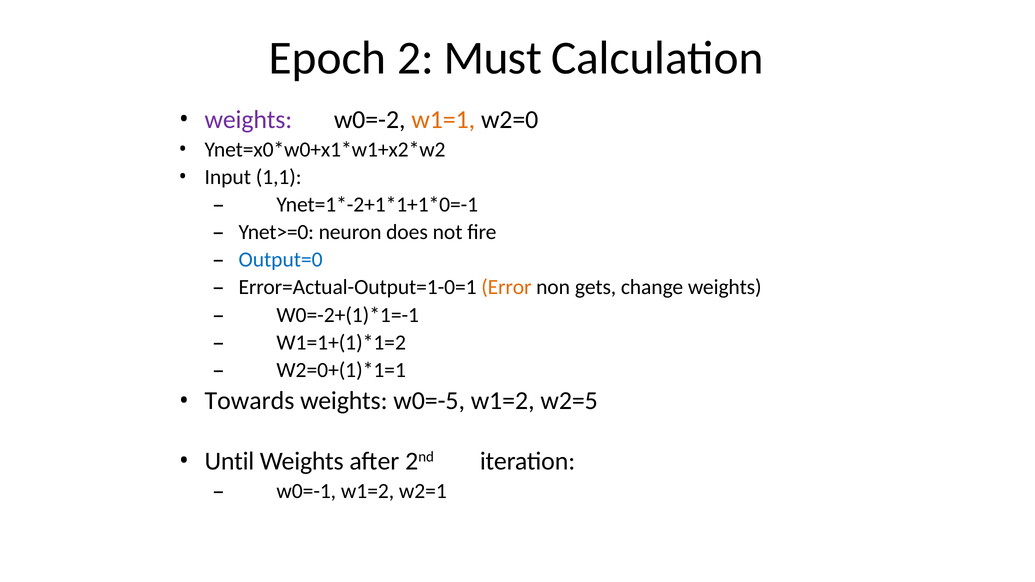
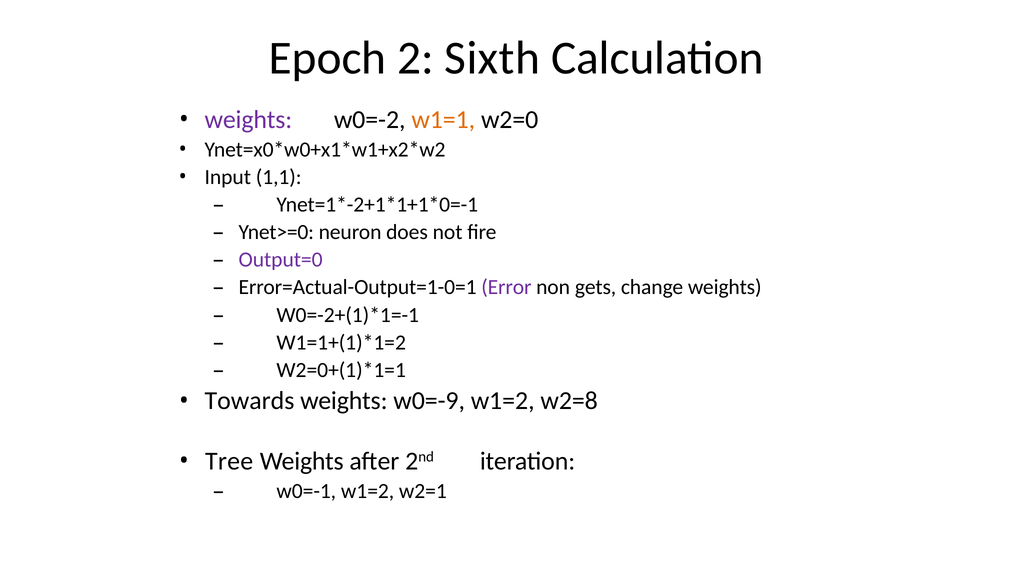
Must: Must -> Sixth
Output=0 colour: blue -> purple
Error colour: orange -> purple
w0=-5: w0=-5 -> w0=-9
w2=5: w2=5 -> w2=8
Until: Until -> Tree
